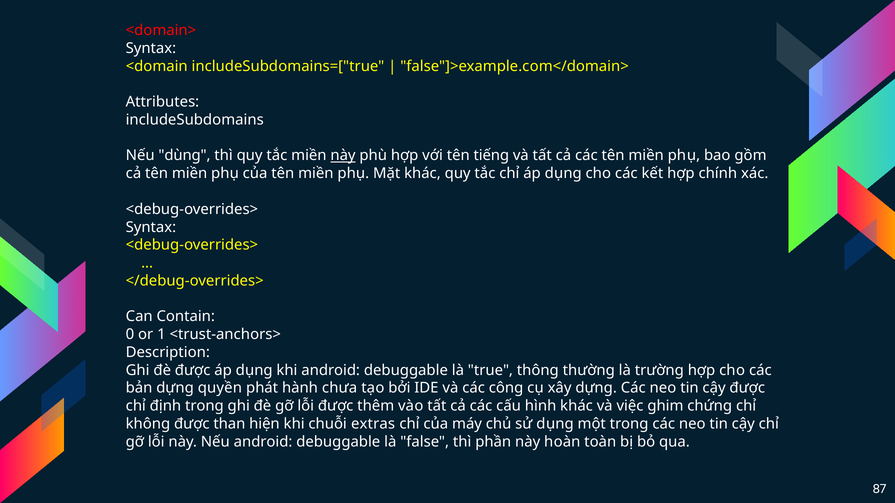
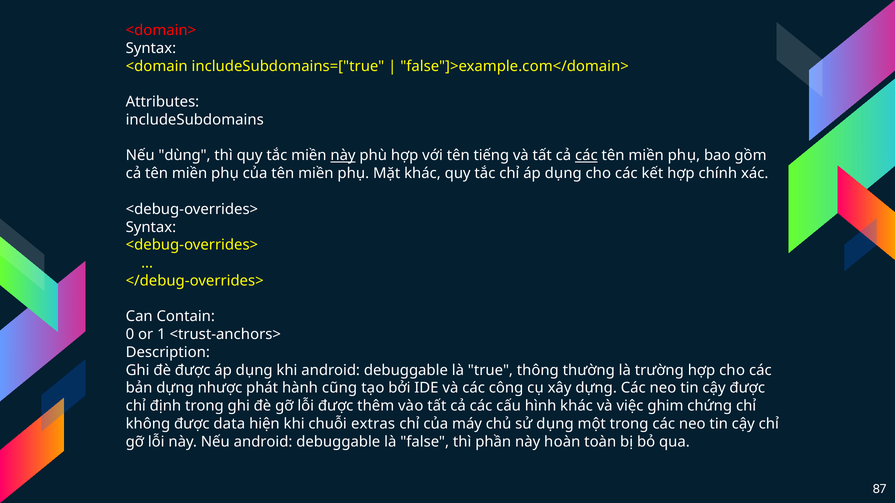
các at (586, 156) underline: none -> present
quyền: quyền -> nhược
chưa: chưa -> cũng
than: than -> data
